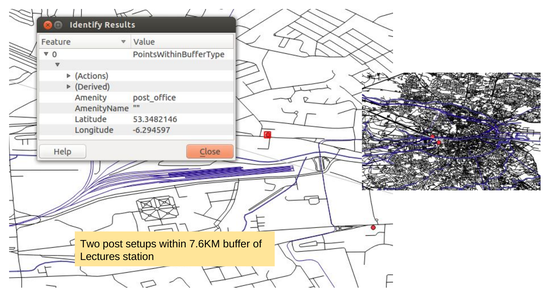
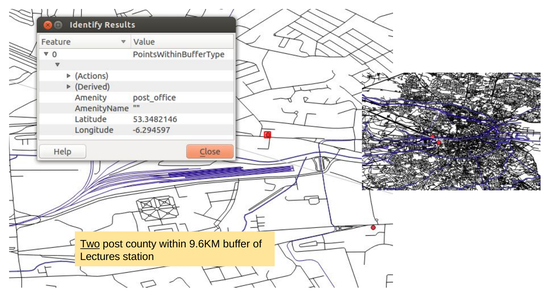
Two underline: none -> present
setups: setups -> county
7.6KM: 7.6KM -> 9.6KM
